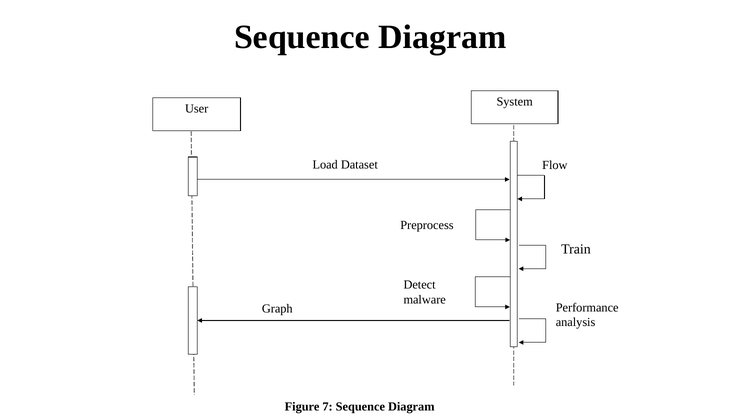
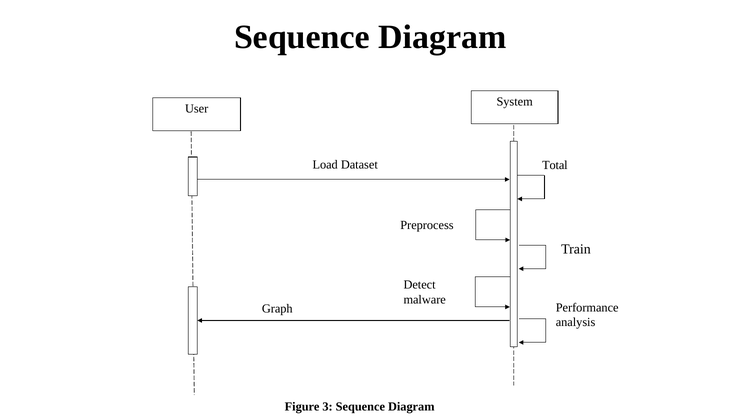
Flow: Flow -> Total
7: 7 -> 3
